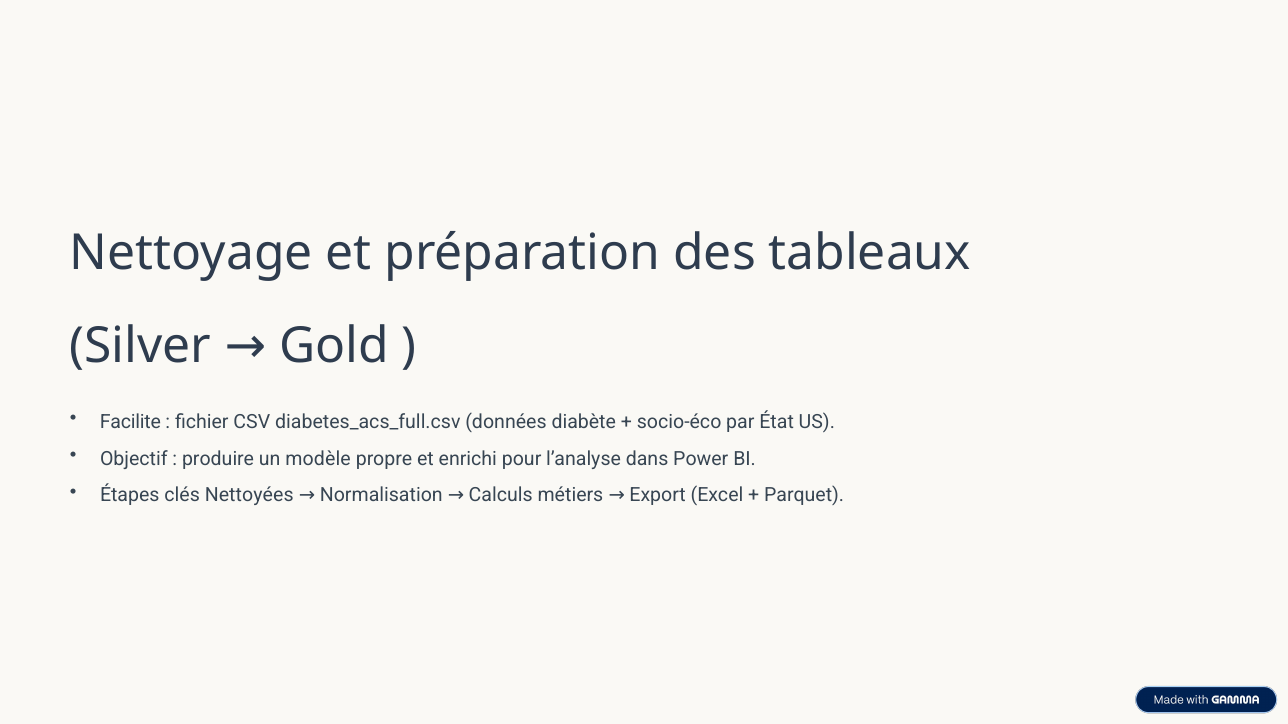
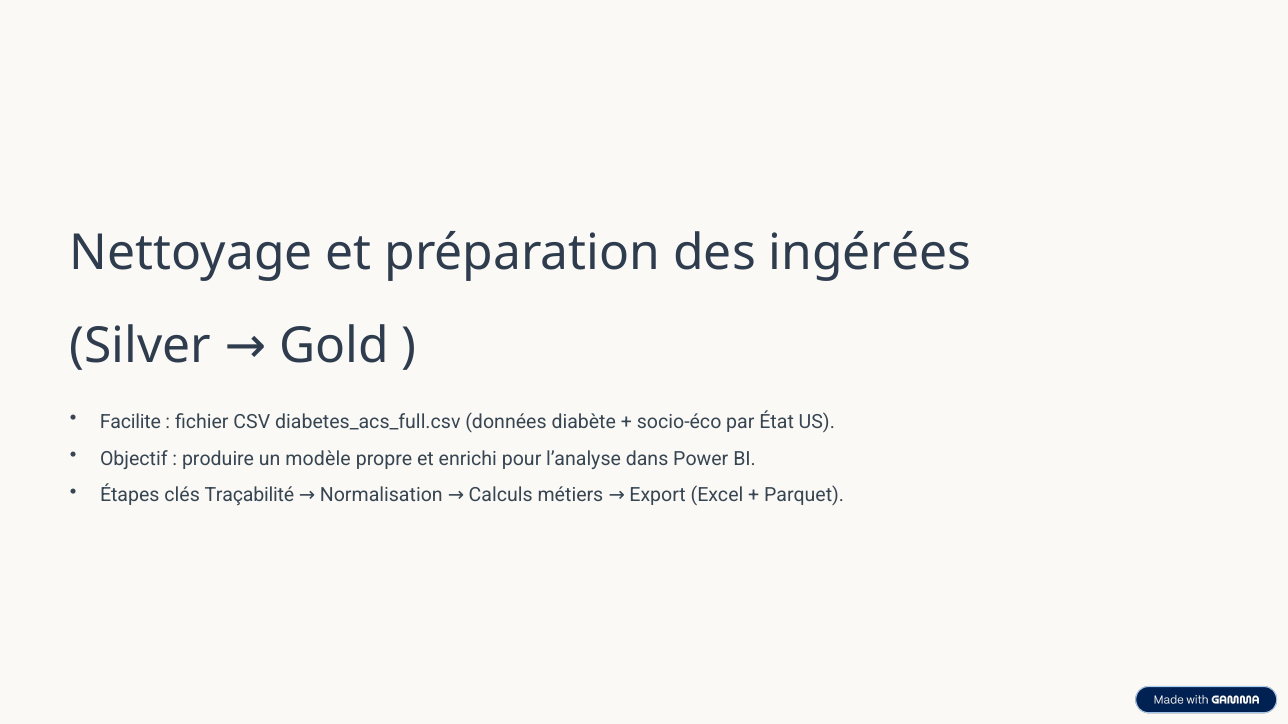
tableaux: tableaux -> ingérées
Nettoyées: Nettoyées -> Traçabilité
